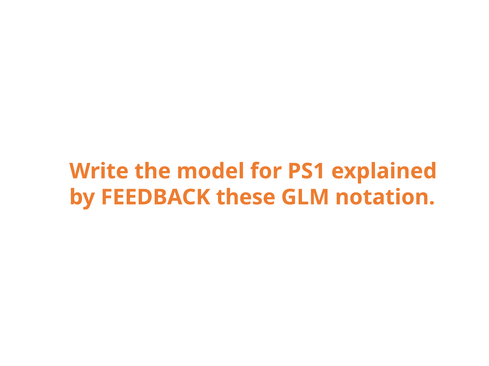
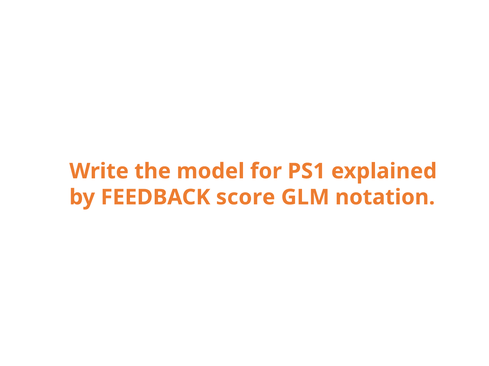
these: these -> score
